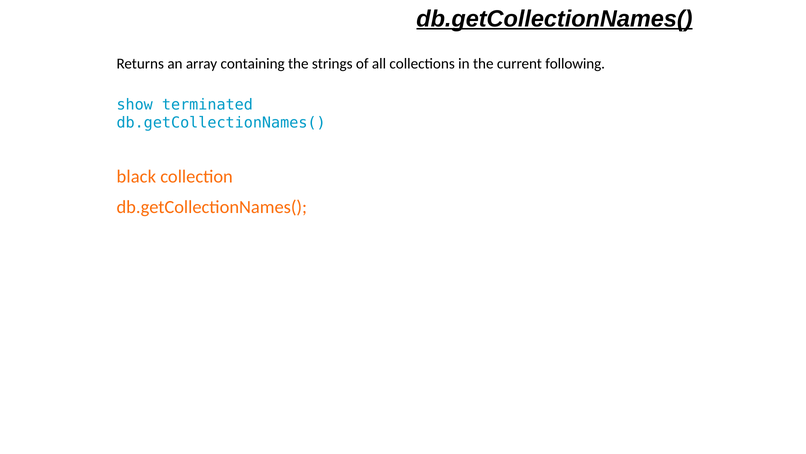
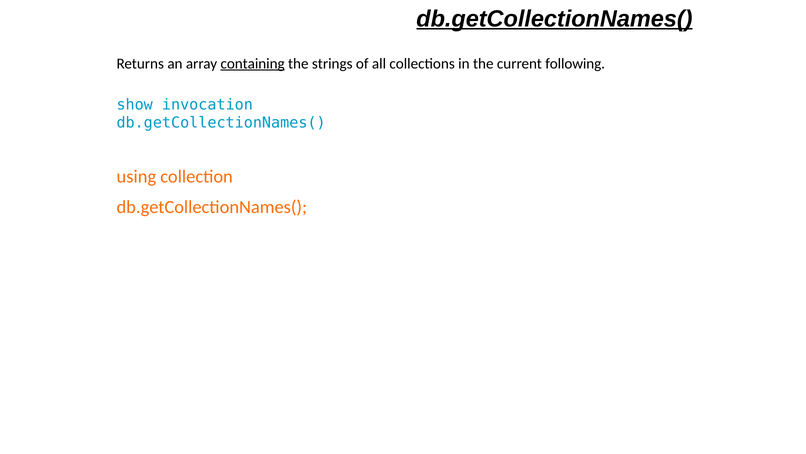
containing underline: none -> present
terminated: terminated -> invocation
black: black -> using
